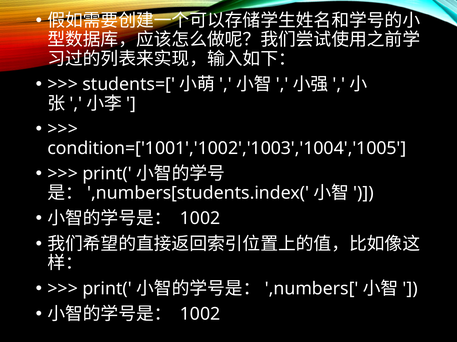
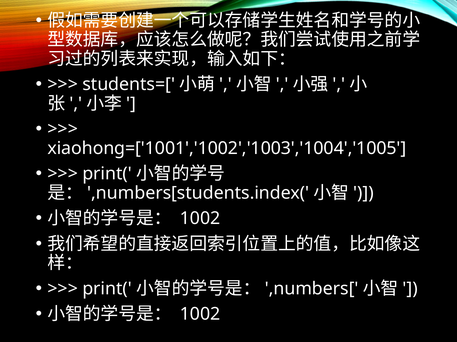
condition=['1001','1002','1003','1004','1005: condition=['1001','1002','1003','1004','1005 -> xiaohong=['1001','1002','1003','1004','1005
